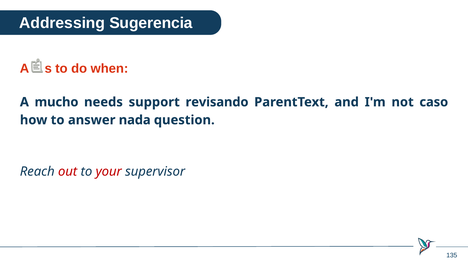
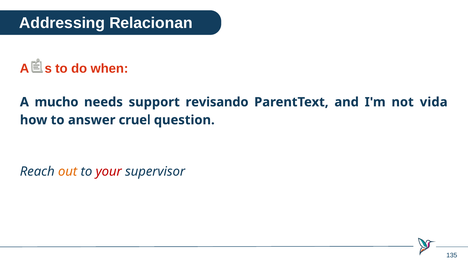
Sugerencia: Sugerencia -> Relacionan
caso: caso -> vida
nada: nada -> cruel
out colour: red -> orange
